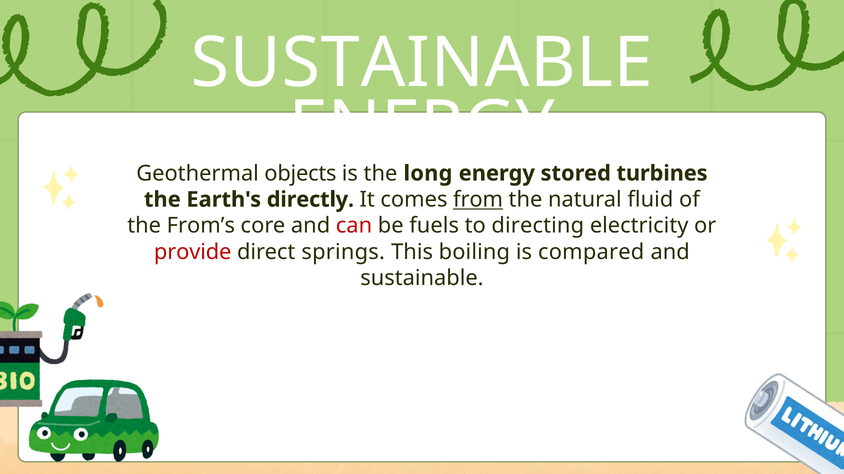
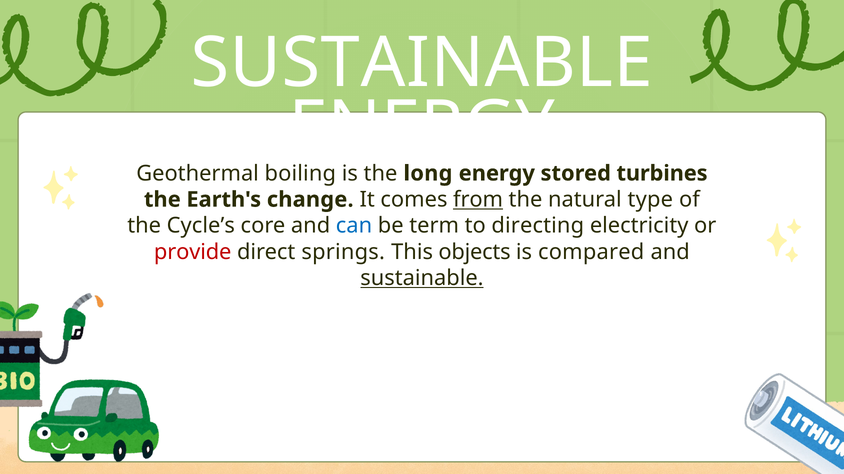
objects: objects -> boiling
directly: directly -> change
fluid: fluid -> type
From’s: From’s -> Cycle’s
can colour: red -> blue
fuels: fuels -> term
boiling: boiling -> objects
sustainable at (422, 279) underline: none -> present
